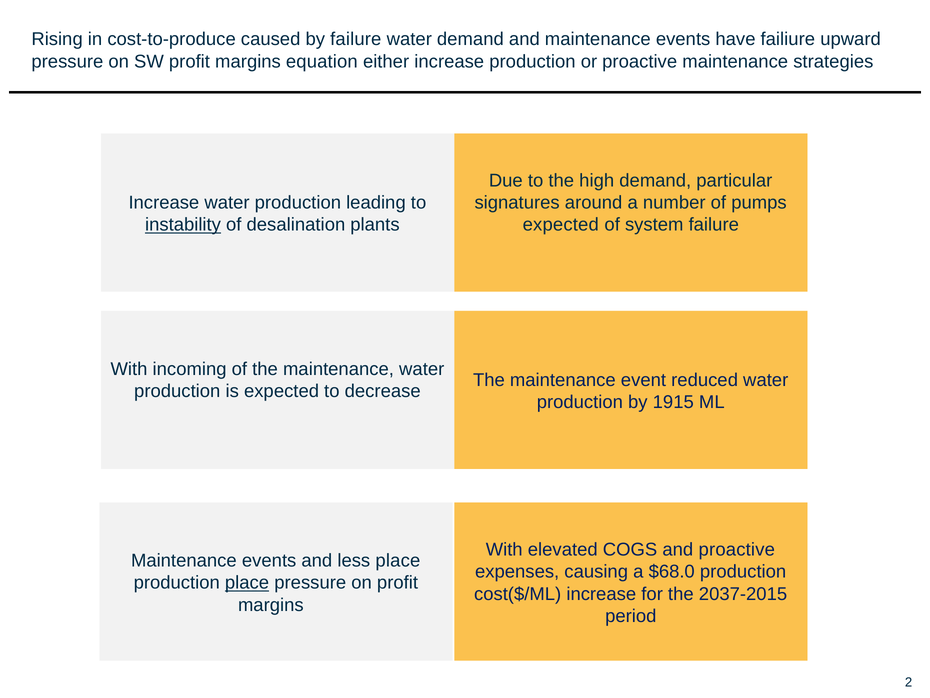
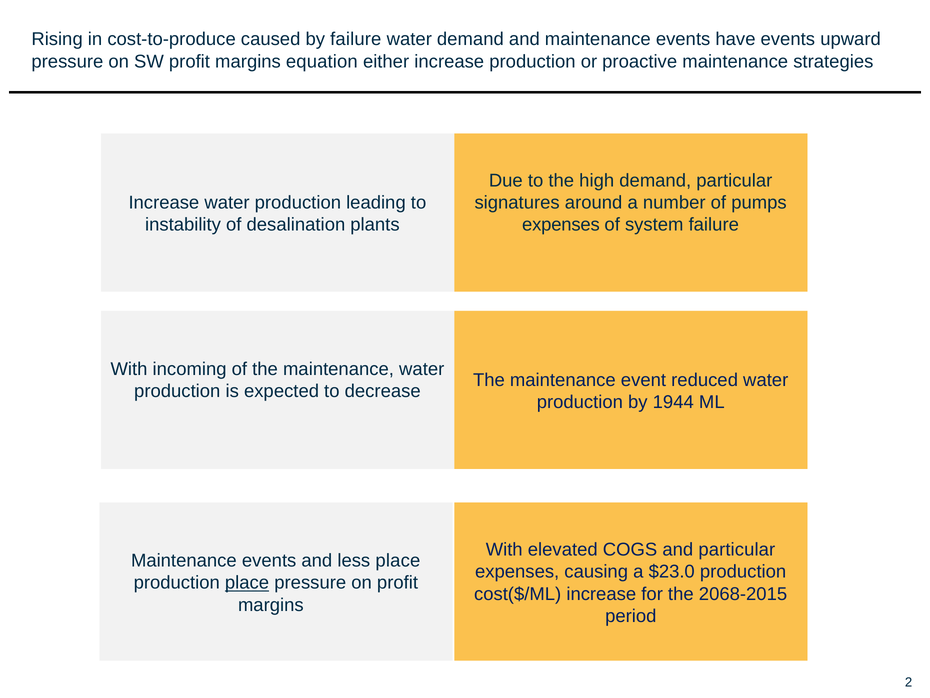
have failiure: failiure -> events
instability underline: present -> none
expected at (561, 225): expected -> expenses
1915: 1915 -> 1944
and proactive: proactive -> particular
$68.0: $68.0 -> $23.0
2037-2015: 2037-2015 -> 2068-2015
